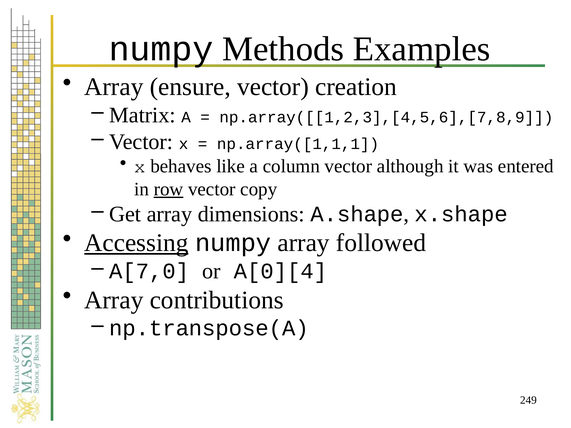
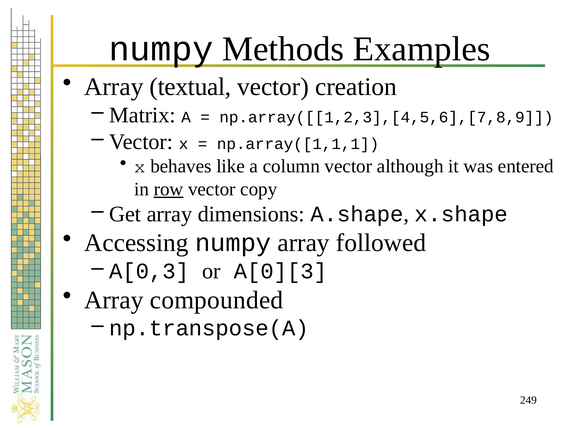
ensure: ensure -> textual
Accessing underline: present -> none
A[7,0: A[7,0 -> A[0,3
A[0][4: A[0][4 -> A[0][3
contributions: contributions -> compounded
